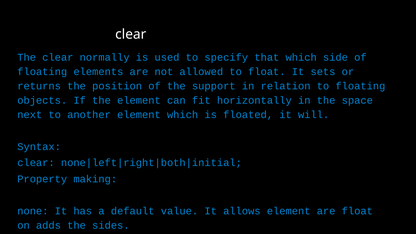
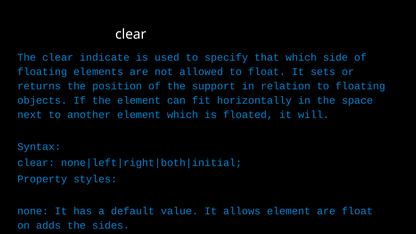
normally: normally -> indicate
making: making -> styles
